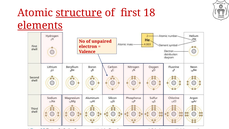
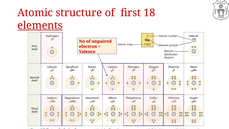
structure underline: present -> none
